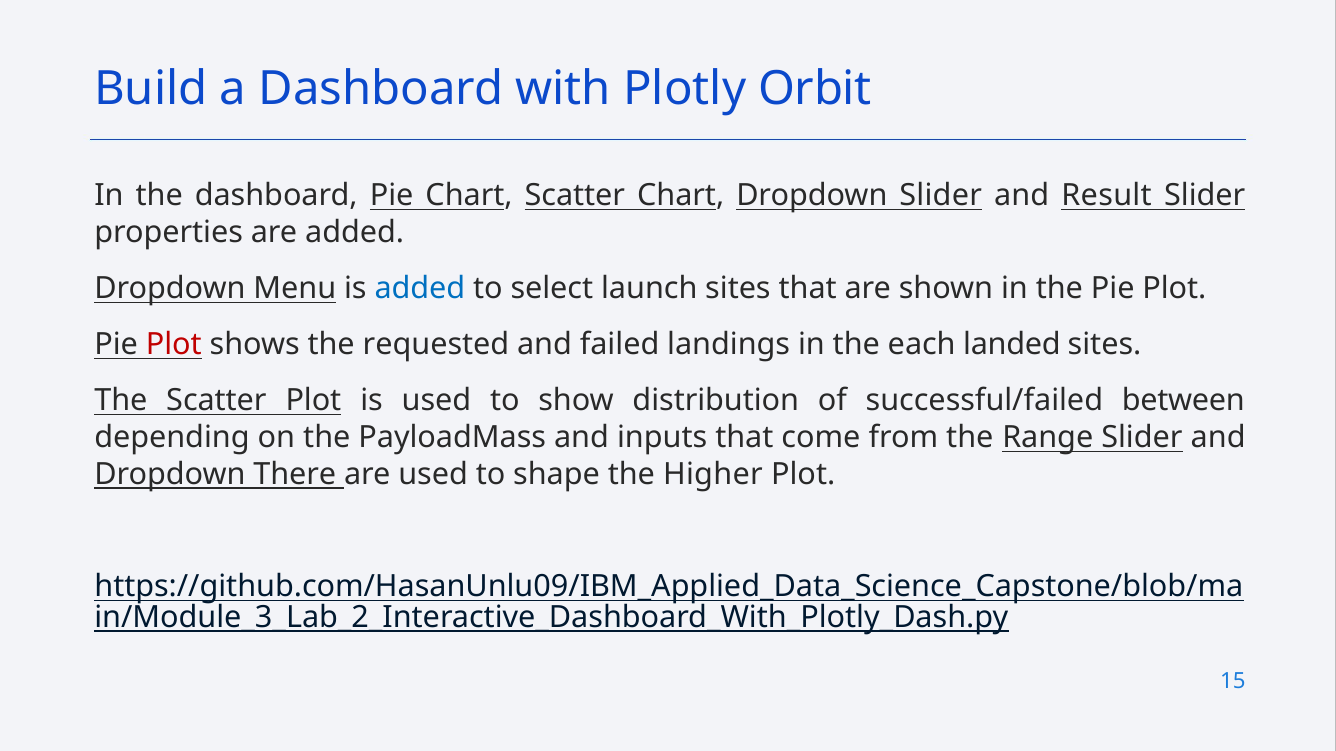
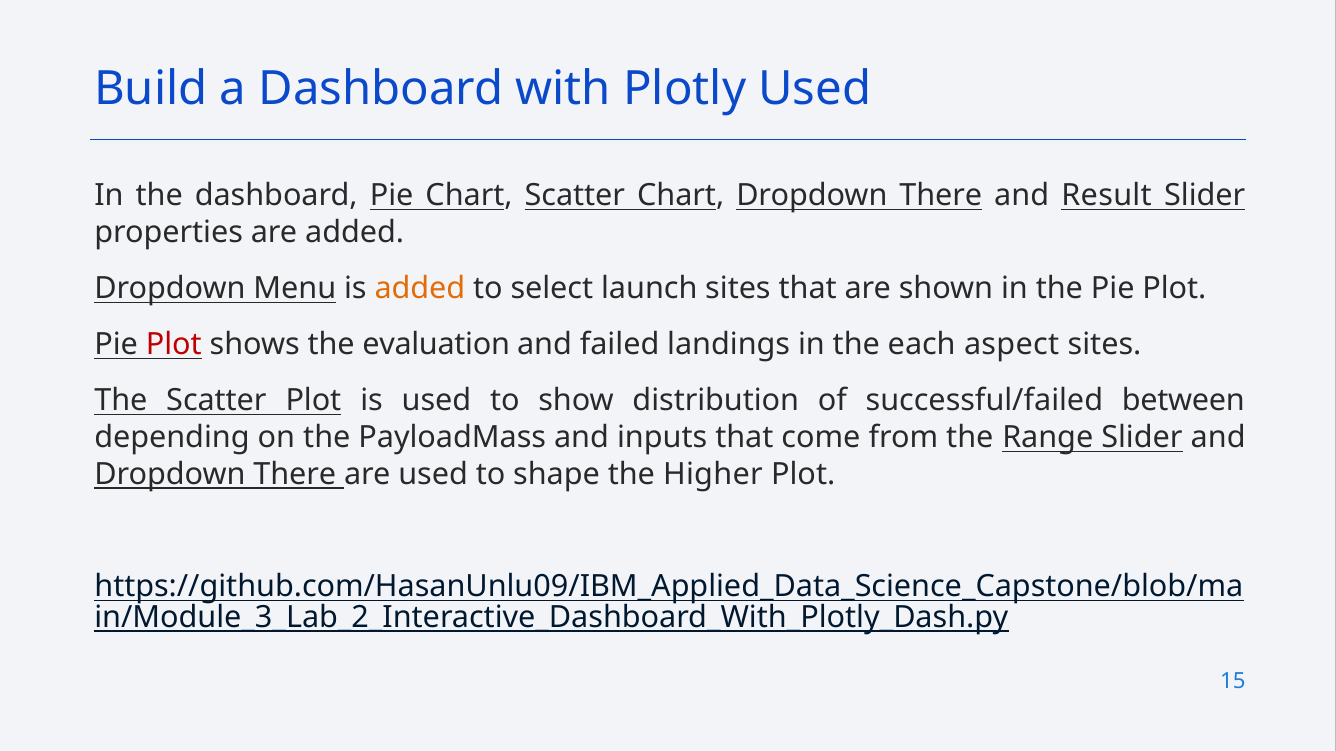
Plotly Orbit: Orbit -> Used
Chart Dropdown Slider: Slider -> There
added at (420, 289) colour: blue -> orange
requested: requested -> evaluation
landed: landed -> aspect
